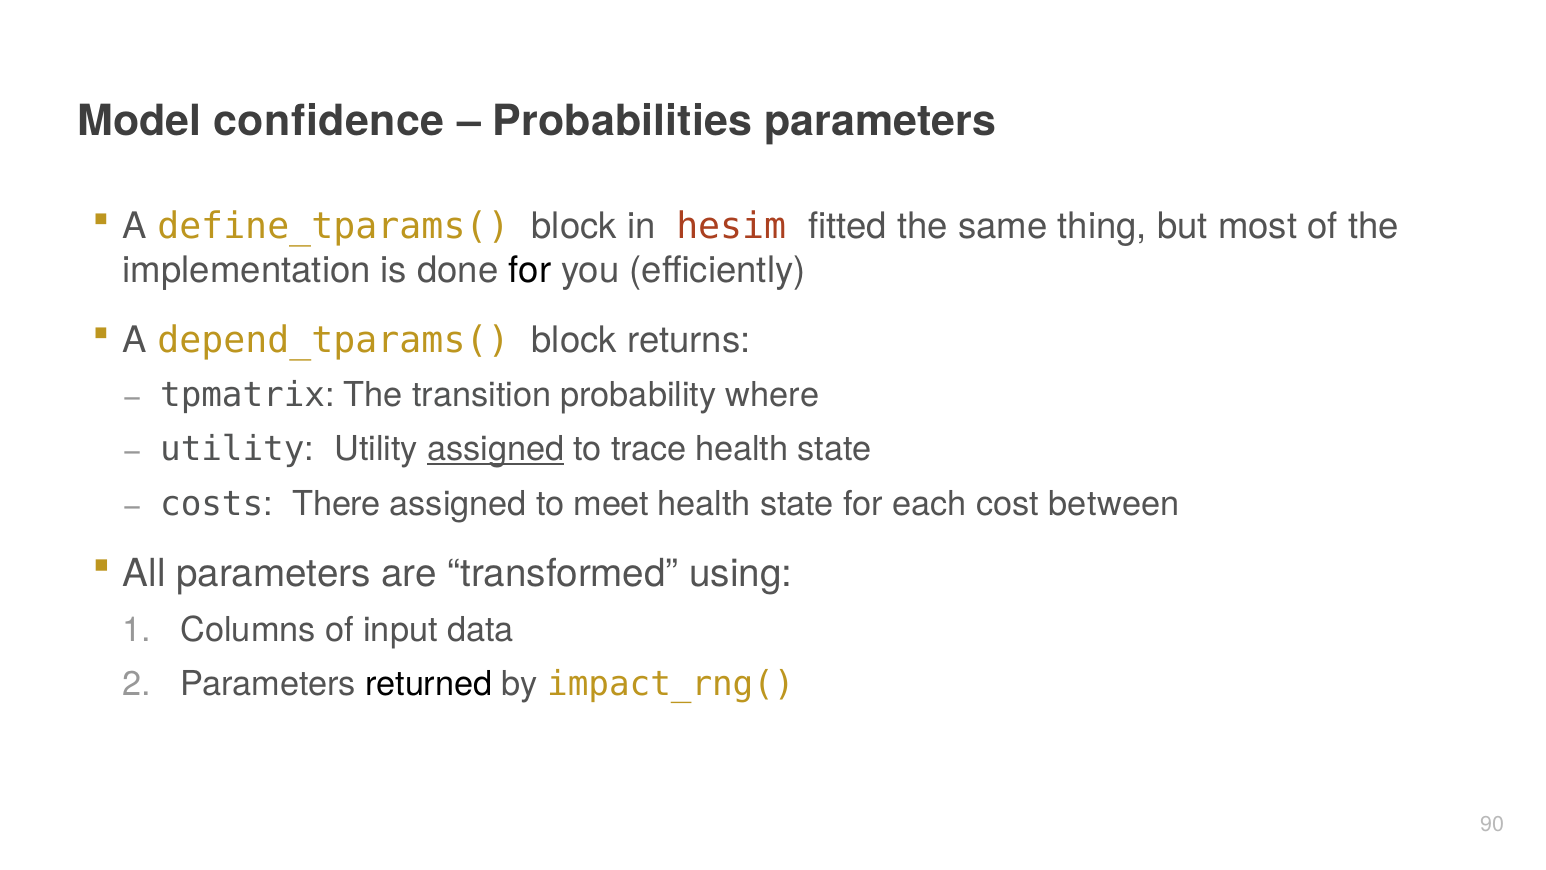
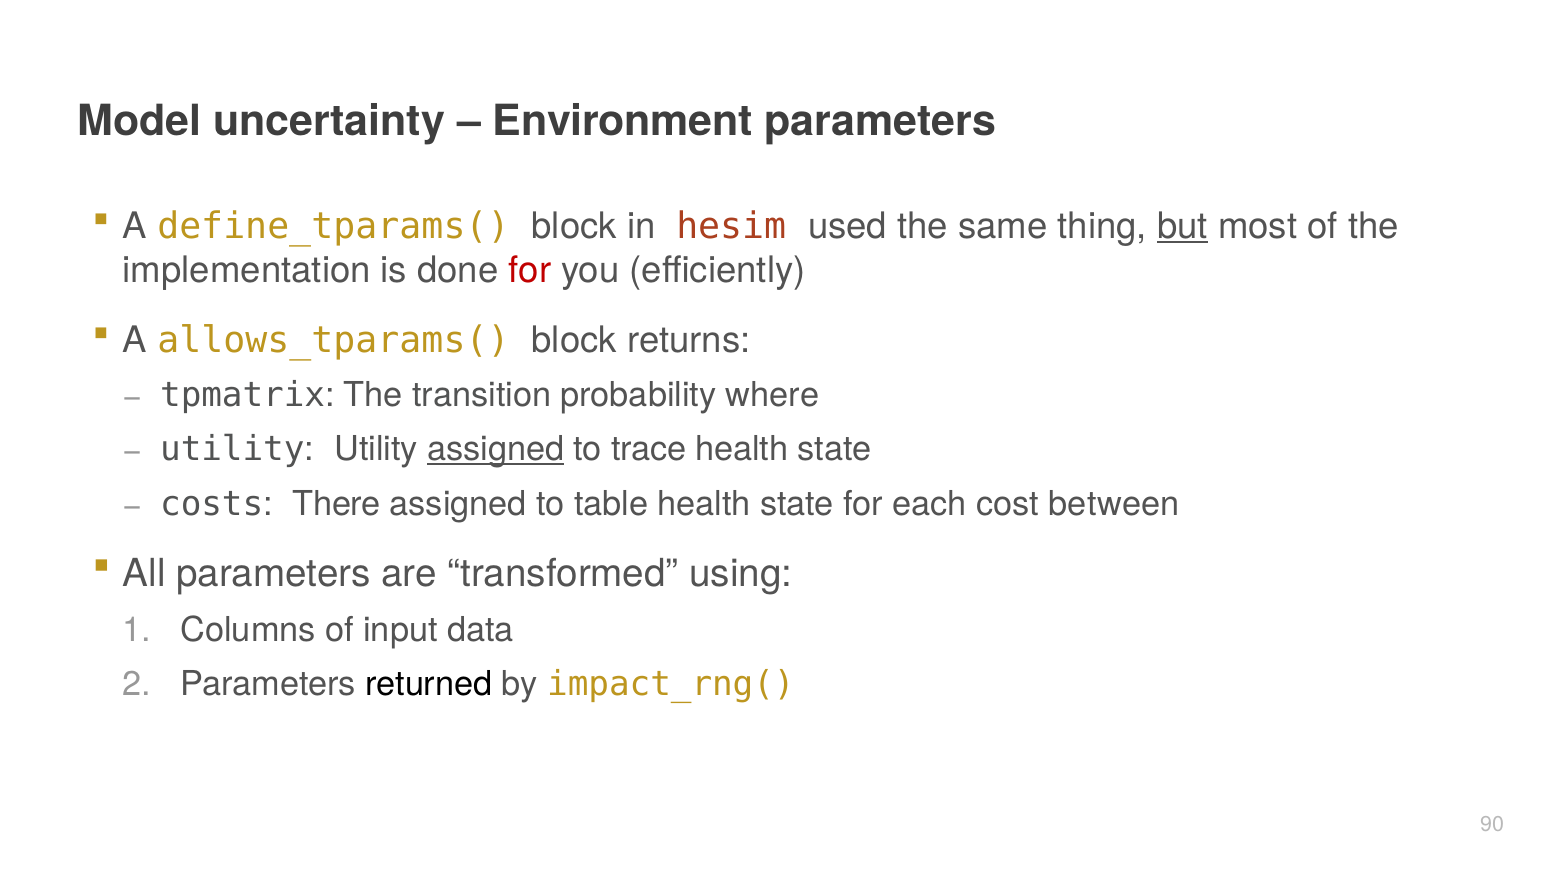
confidence: confidence -> uncertainty
Probabilities: Probabilities -> Environment
fitted: fitted -> used
but underline: none -> present
for at (530, 270) colour: black -> red
depend_tparams(: depend_tparams( -> allows_tparams(
meet: meet -> table
